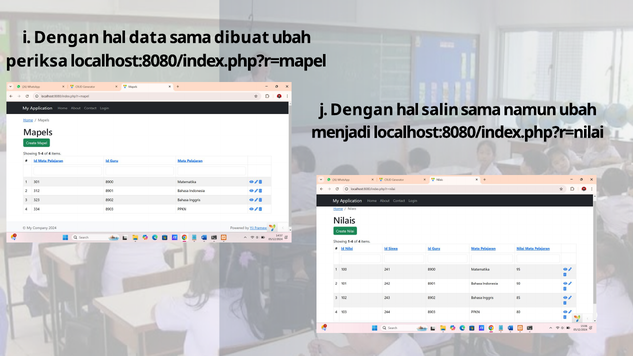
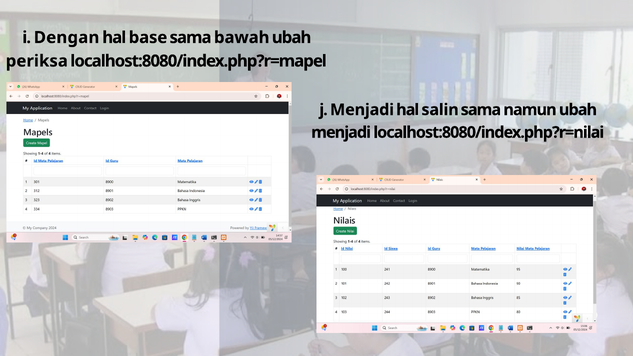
data: data -> base
dibuat: dibuat -> bawah
j Dengan: Dengan -> Menjadi
